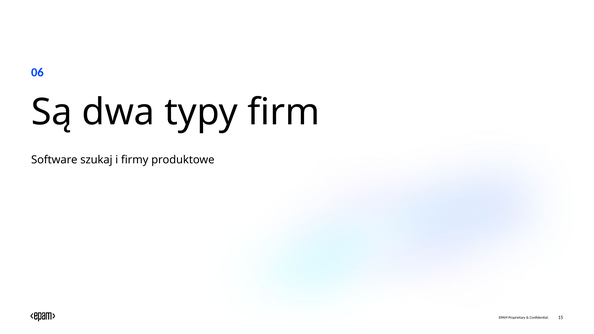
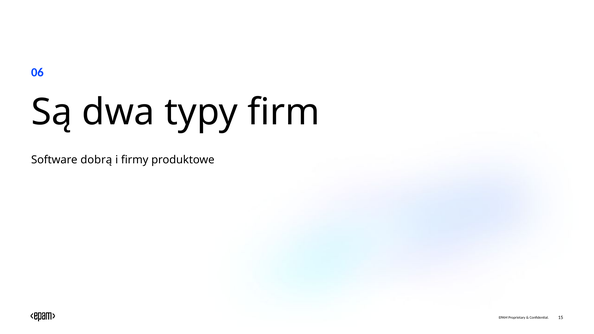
szukaj: szukaj -> dobrą
